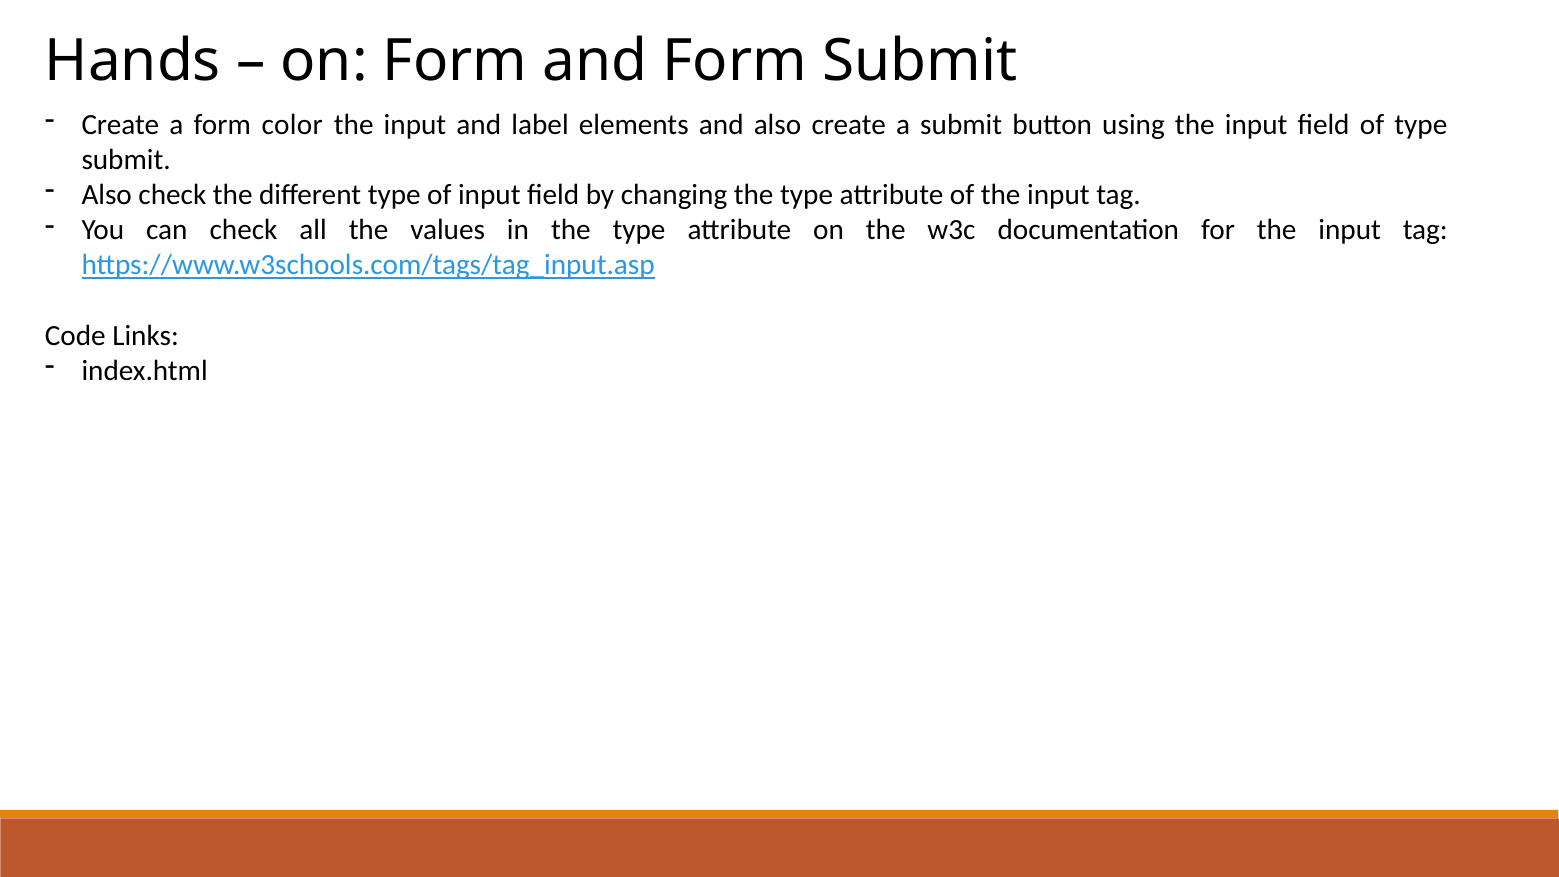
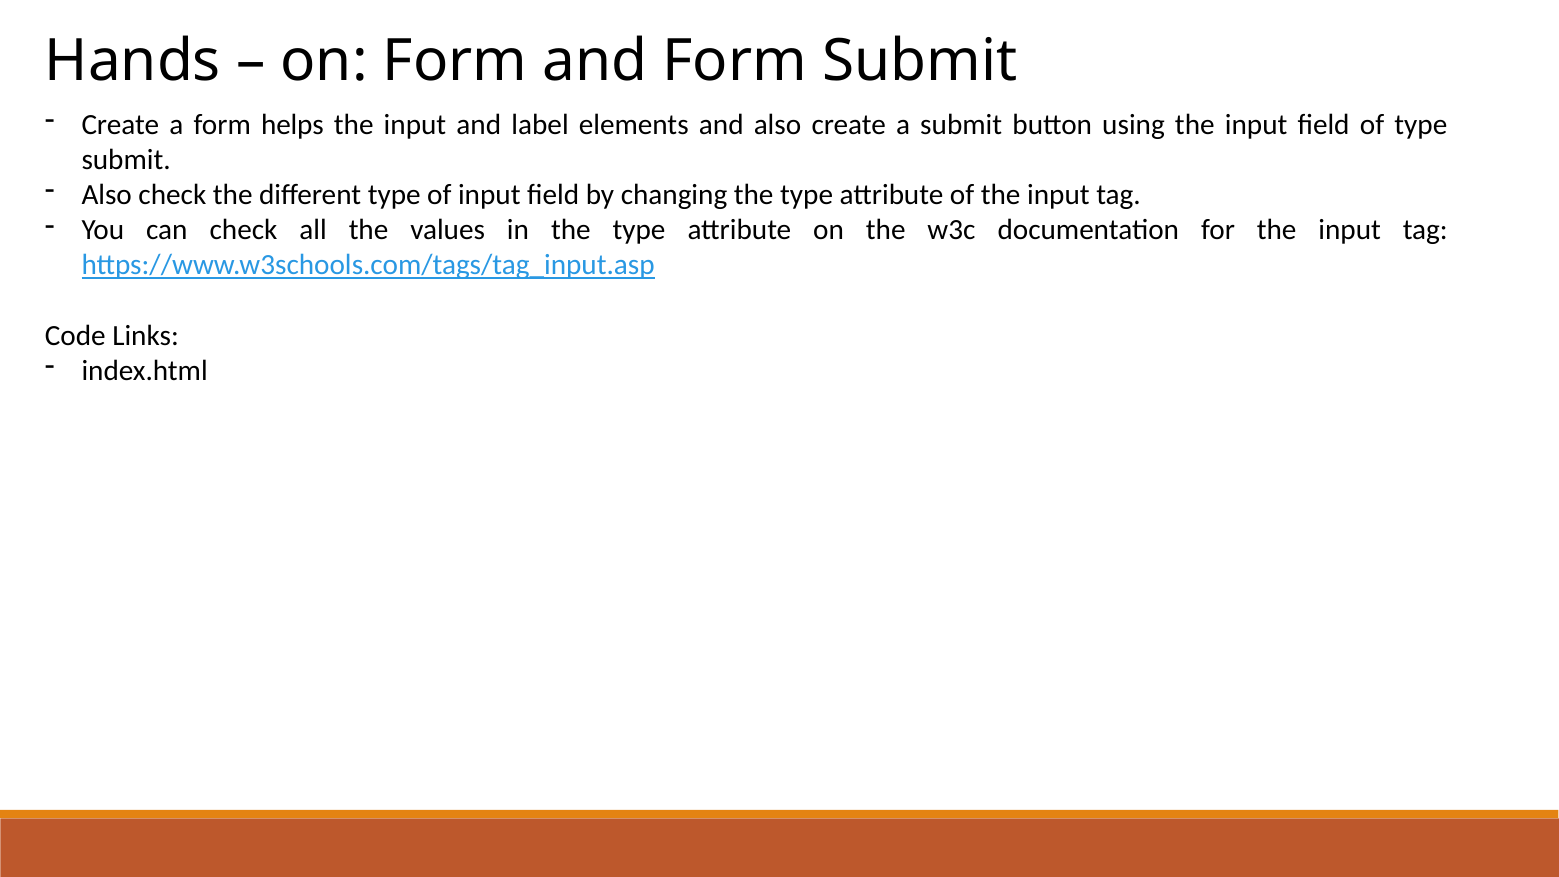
color: color -> helps
